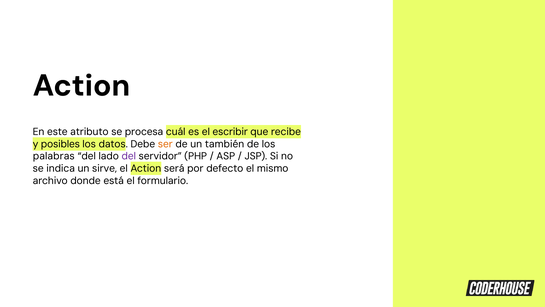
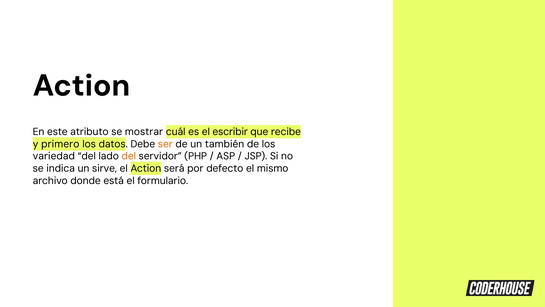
procesa: procesa -> mostrar
posibles: posibles -> primero
palabras: palabras -> variedad
del at (129, 156) colour: purple -> orange
